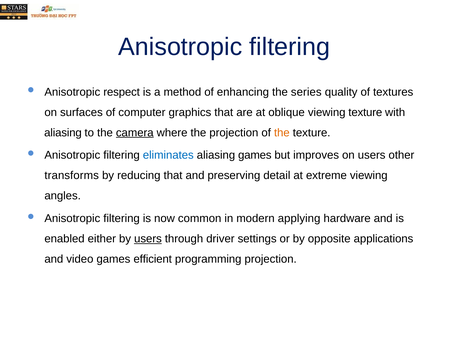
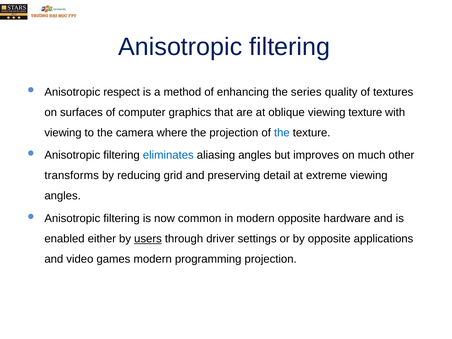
aliasing at (63, 133): aliasing -> viewing
camera underline: present -> none
the at (282, 133) colour: orange -> blue
aliasing games: games -> angles
on users: users -> much
reducing that: that -> grid
modern applying: applying -> opposite
games efficient: efficient -> modern
